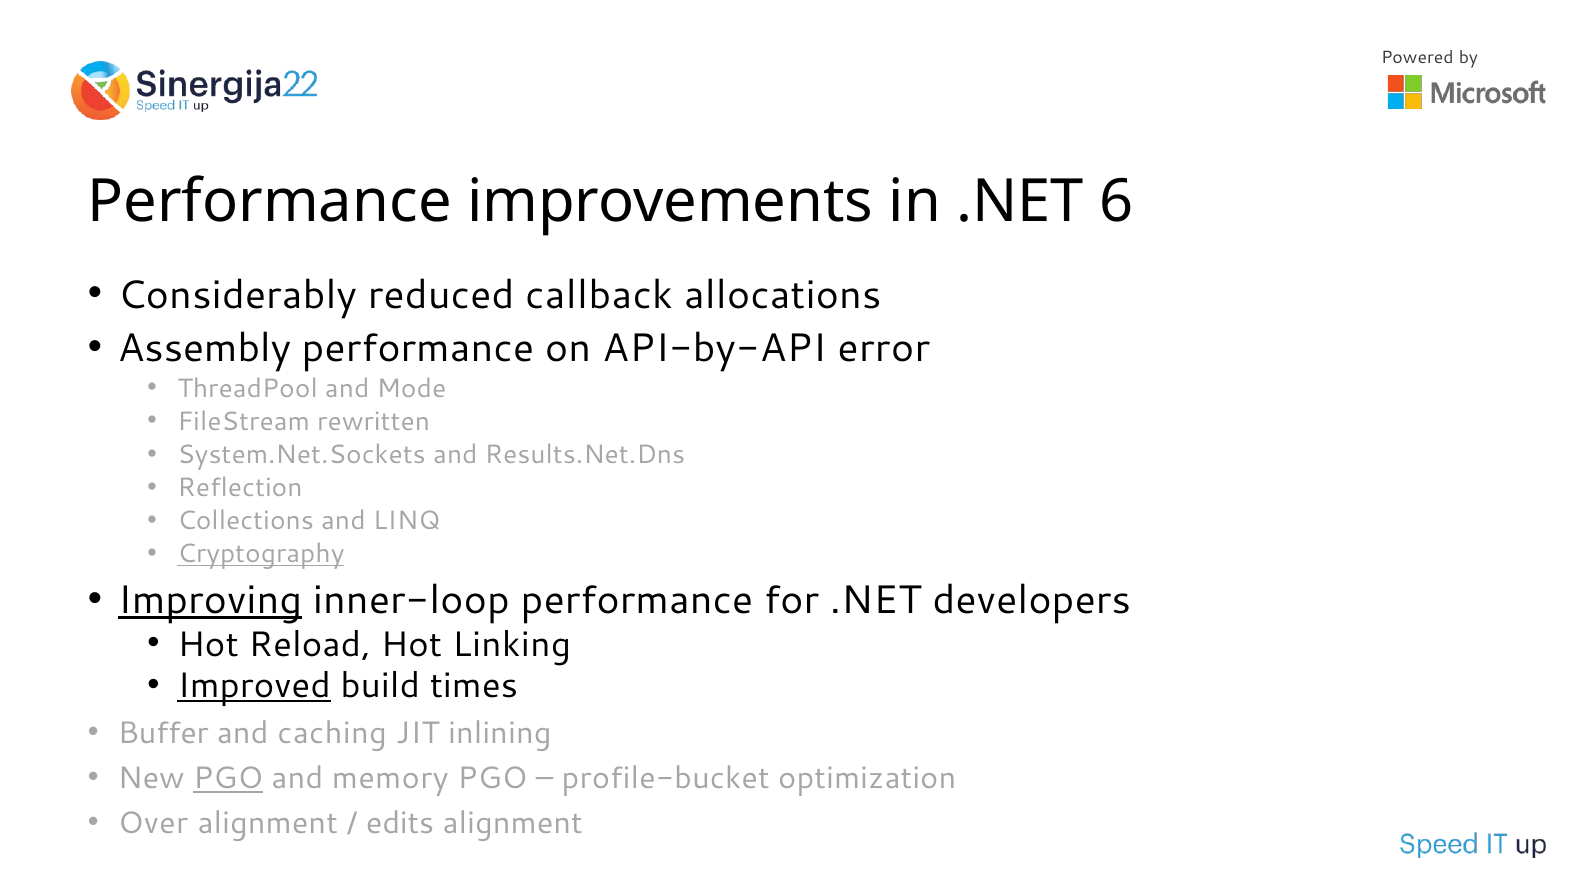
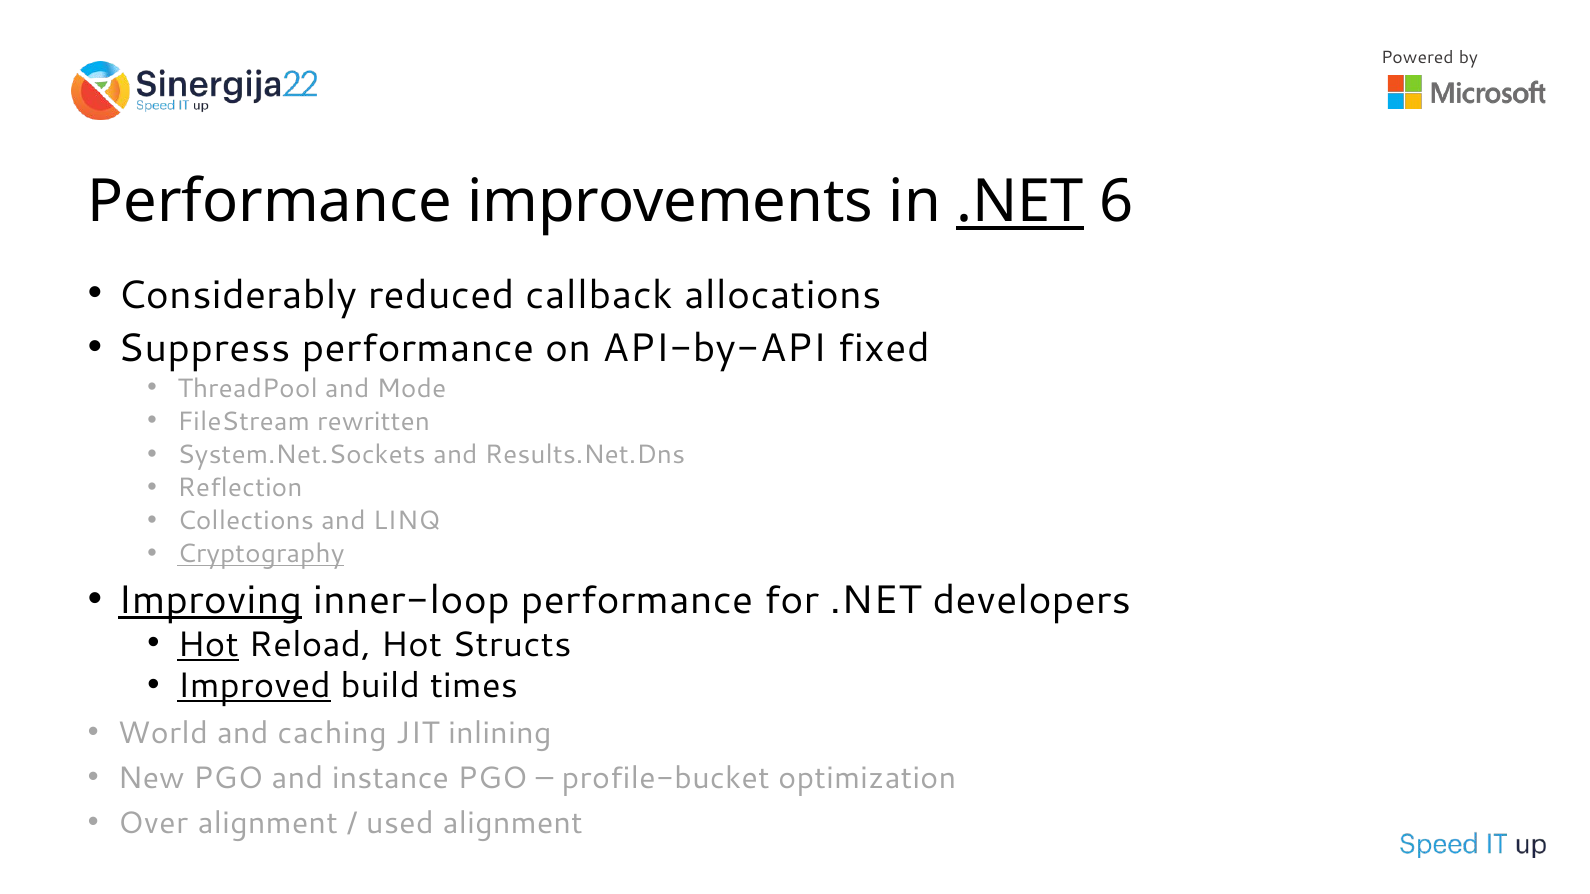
.NET at (1020, 202) underline: none -> present
Assembly: Assembly -> Suppress
error: error -> fixed
Hot at (208, 645) underline: none -> present
Linking: Linking -> Structs
Buffer: Buffer -> World
PGO at (228, 779) underline: present -> none
memory: memory -> instance
edits: edits -> used
